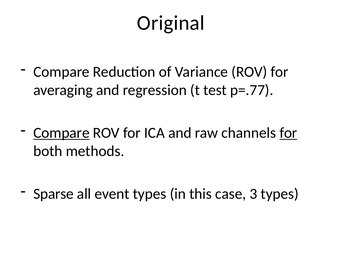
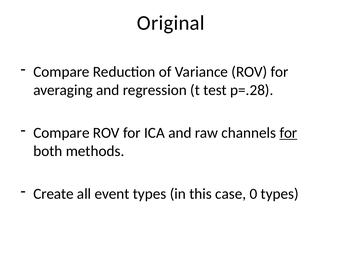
p=.77: p=.77 -> p=.28
Compare at (61, 133) underline: present -> none
Sparse: Sparse -> Create
3: 3 -> 0
